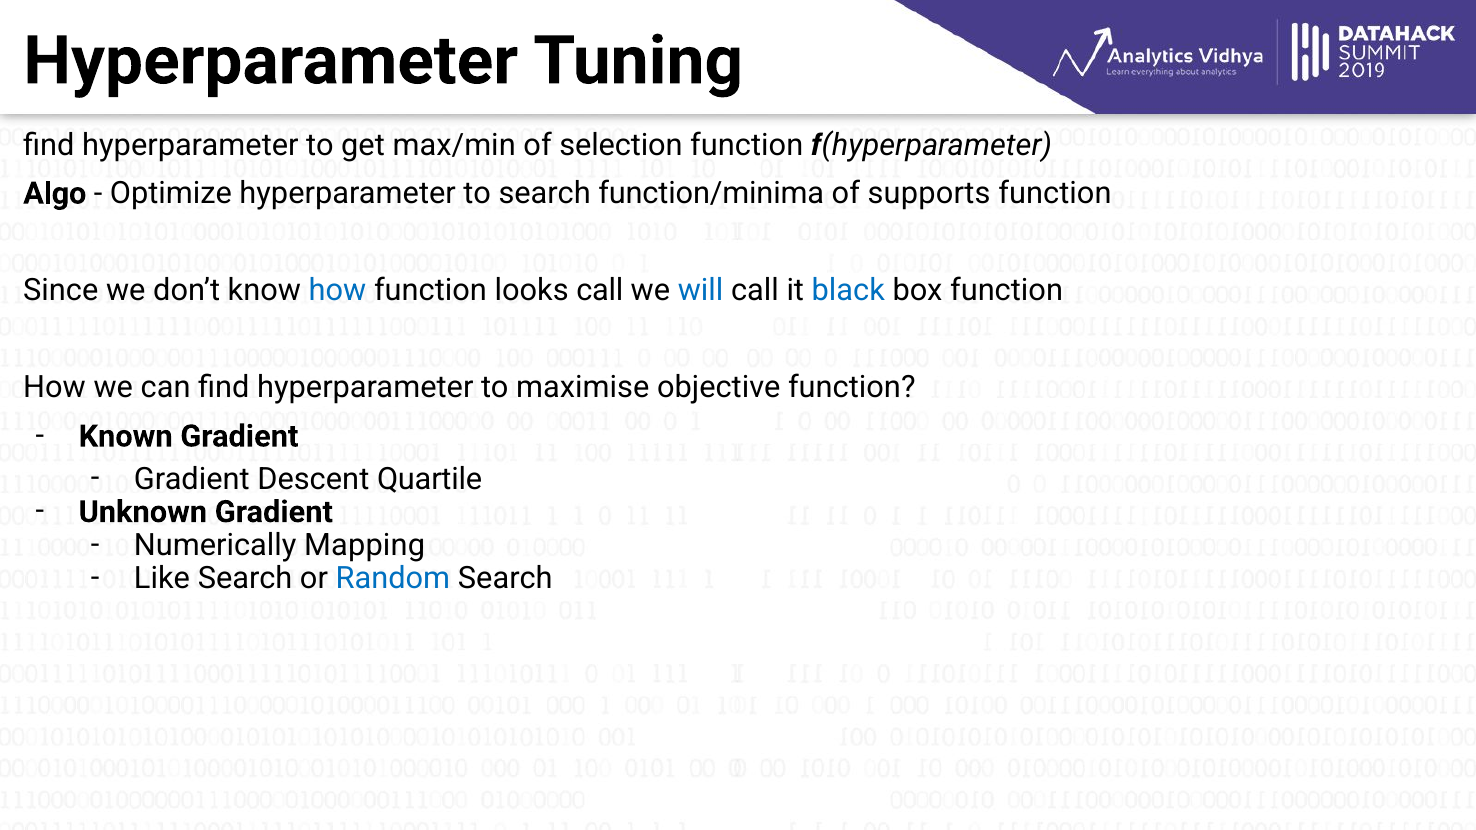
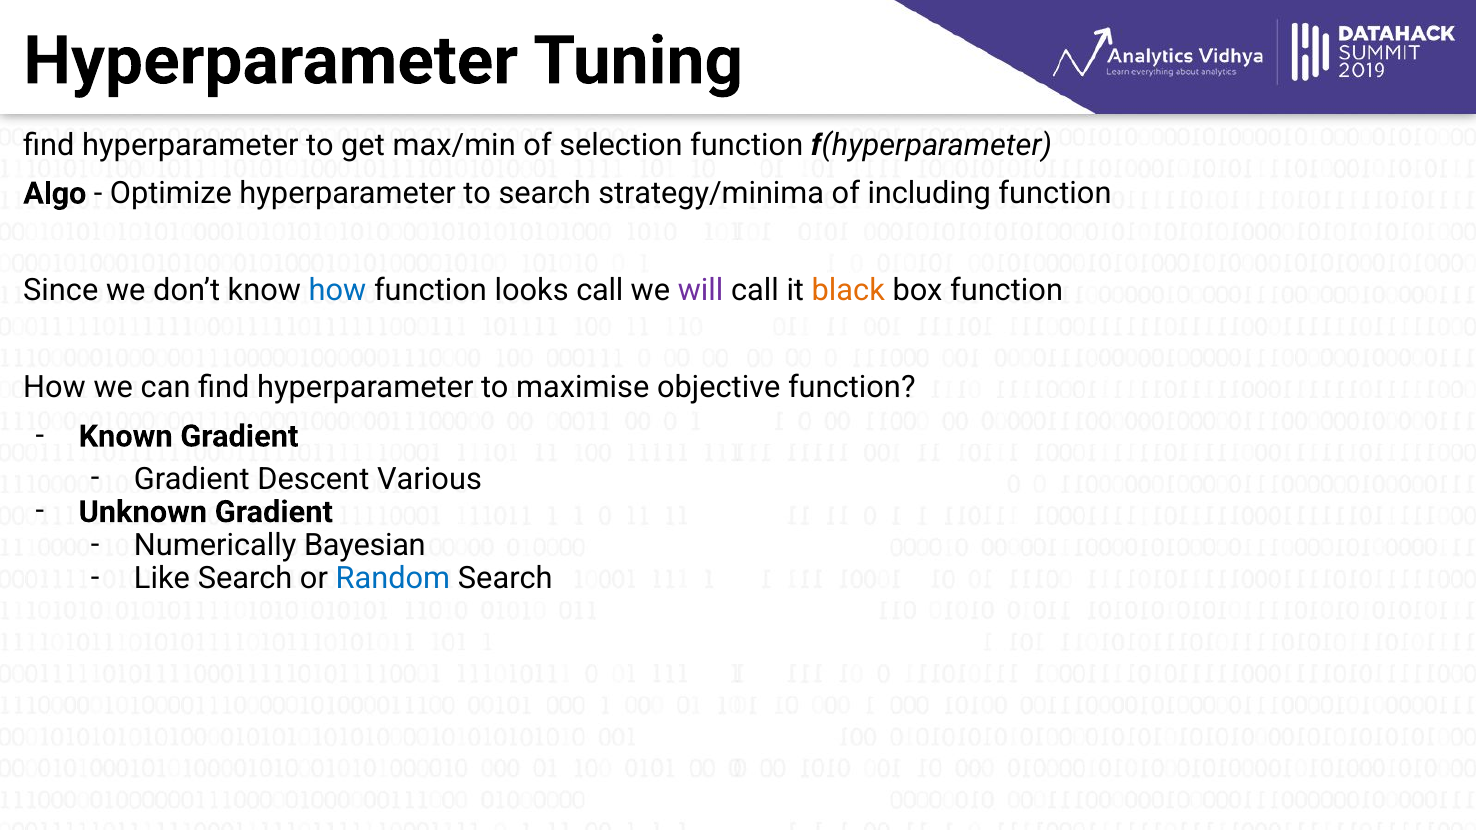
function/minima: function/minima -> strategy/minima
supports: supports -> including
will colour: blue -> purple
black colour: blue -> orange
Quartile: Quartile -> Various
Mapping: Mapping -> Bayesian
